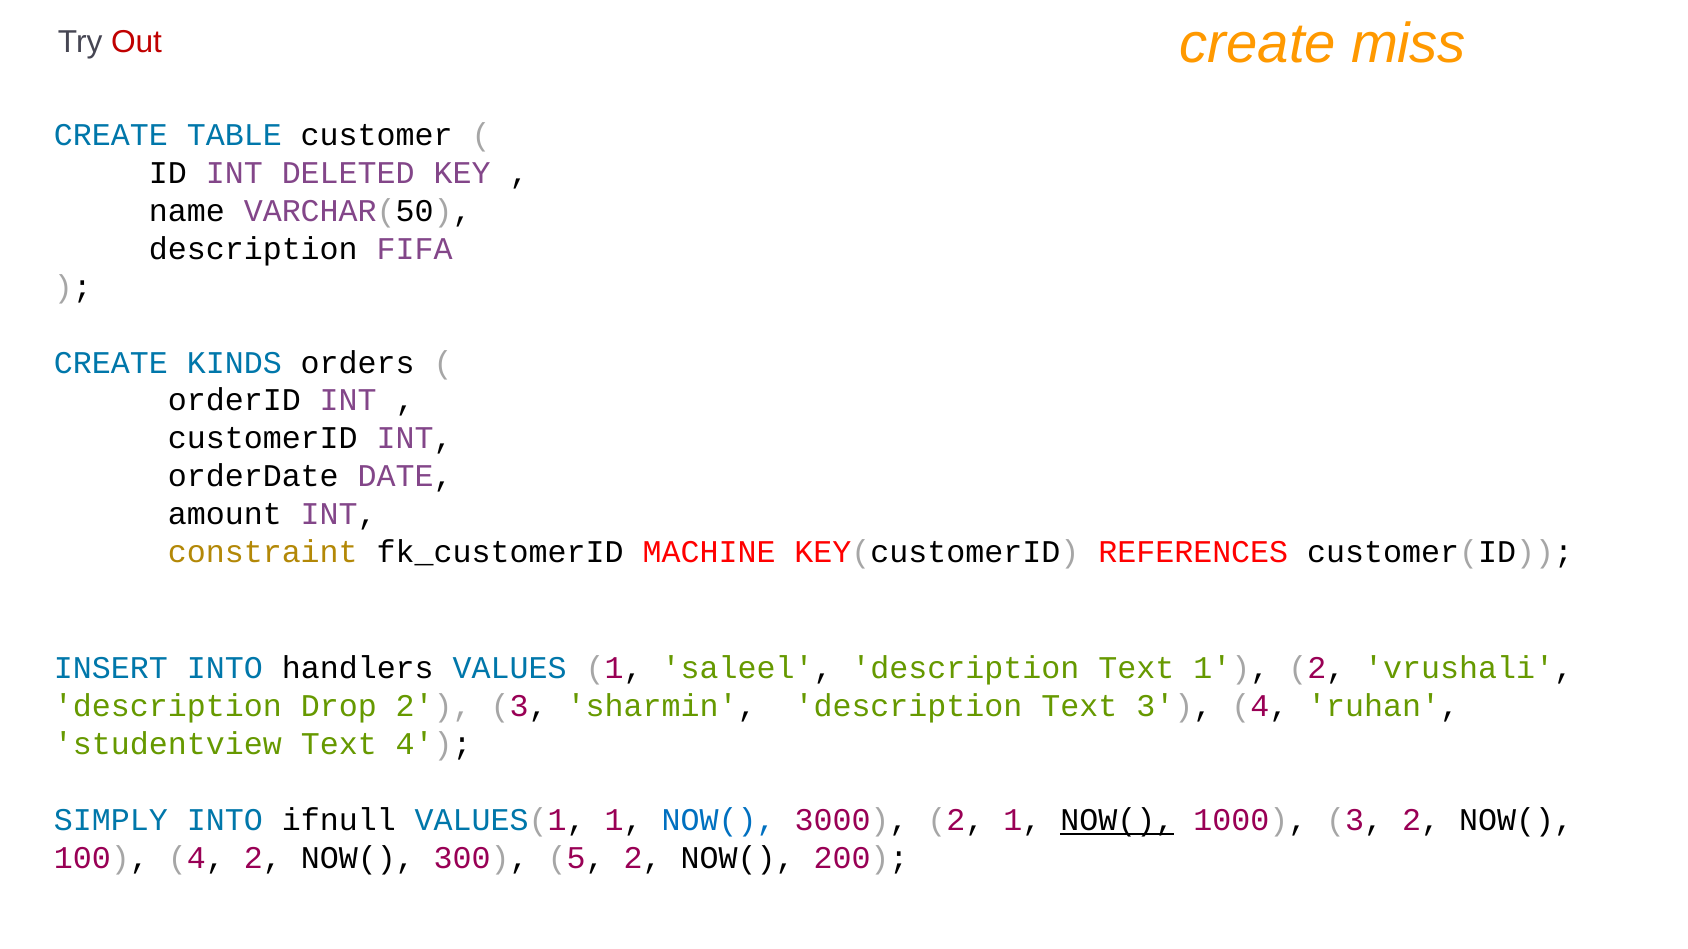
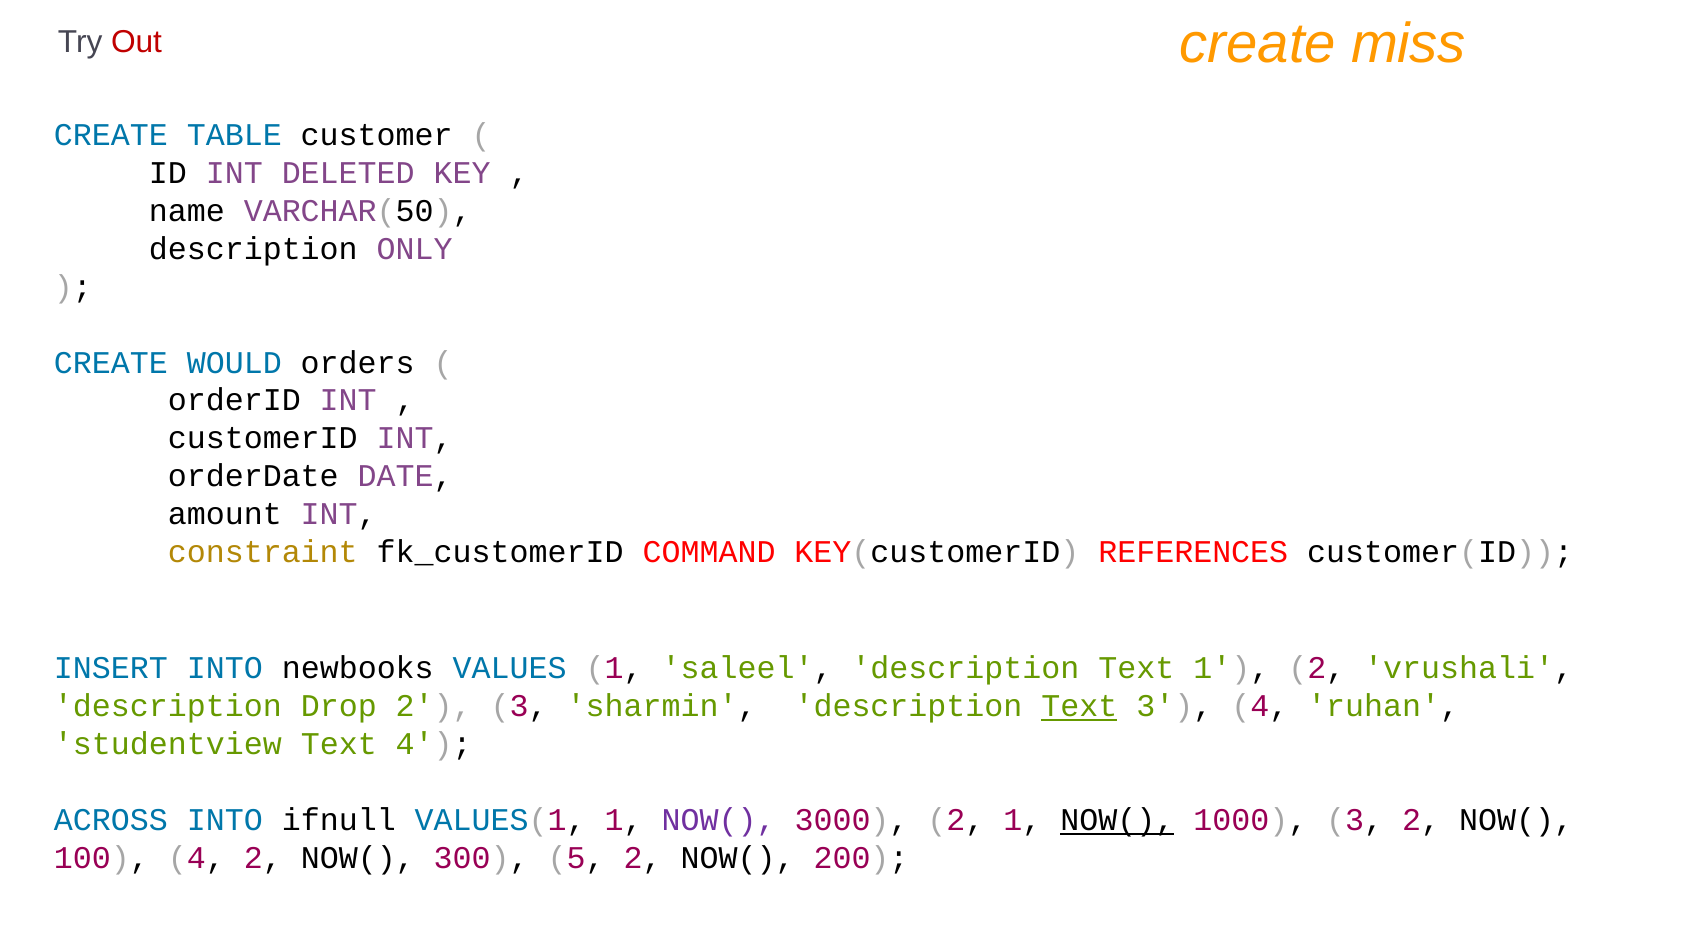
FIFA: FIFA -> ONLY
KINDS: KINDS -> WOULD
MACHINE: MACHINE -> COMMAND
handlers: handlers -> newbooks
Text at (1079, 706) underline: none -> present
SIMPLY: SIMPLY -> ACROSS
NOW( at (719, 820) colour: blue -> purple
